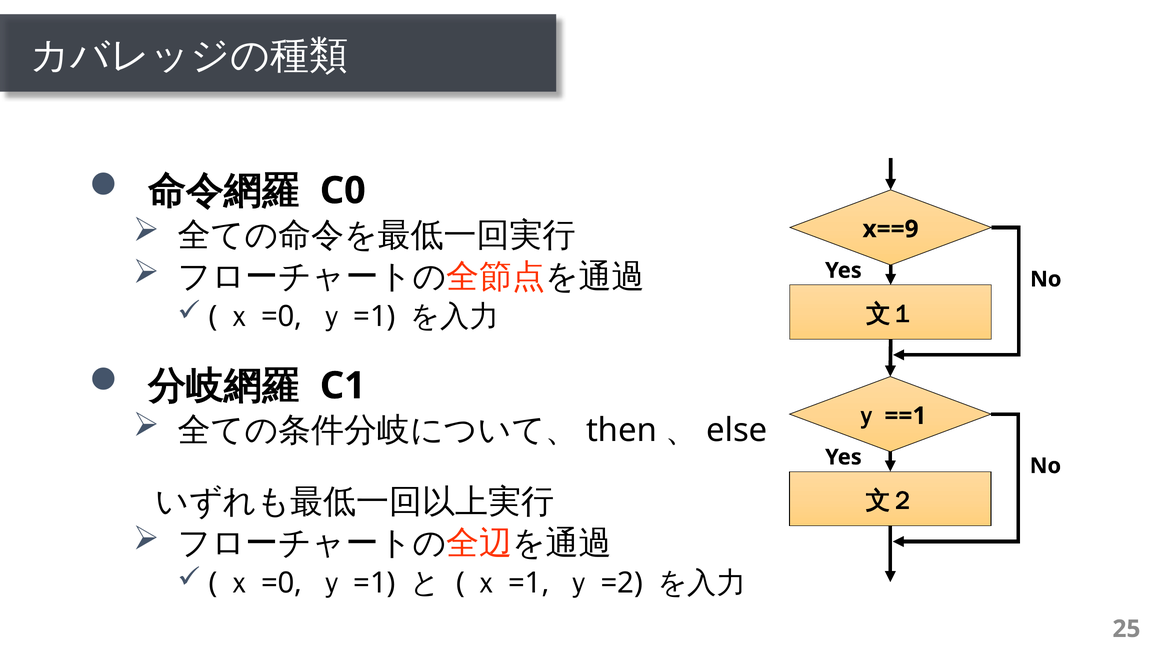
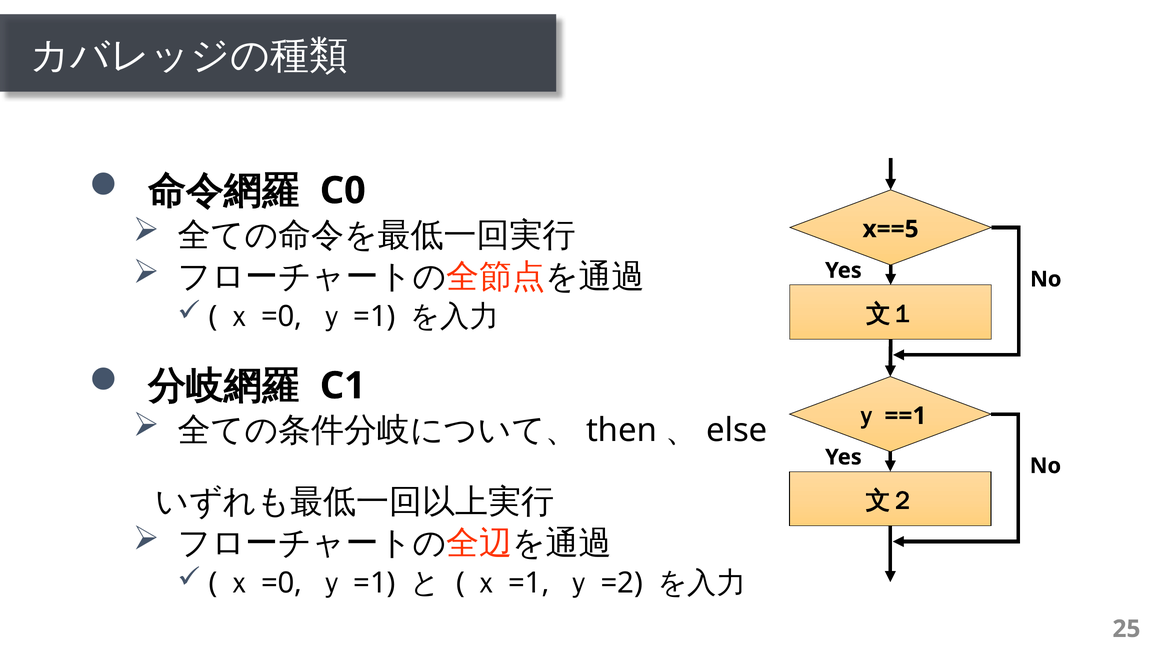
x==9: x==9 -> x==5
